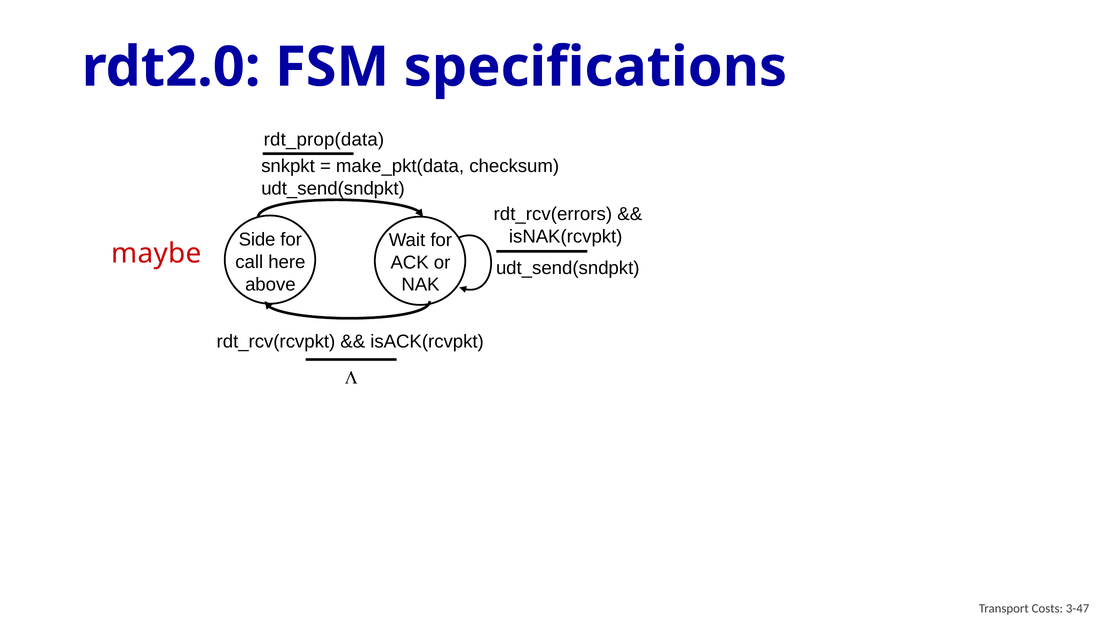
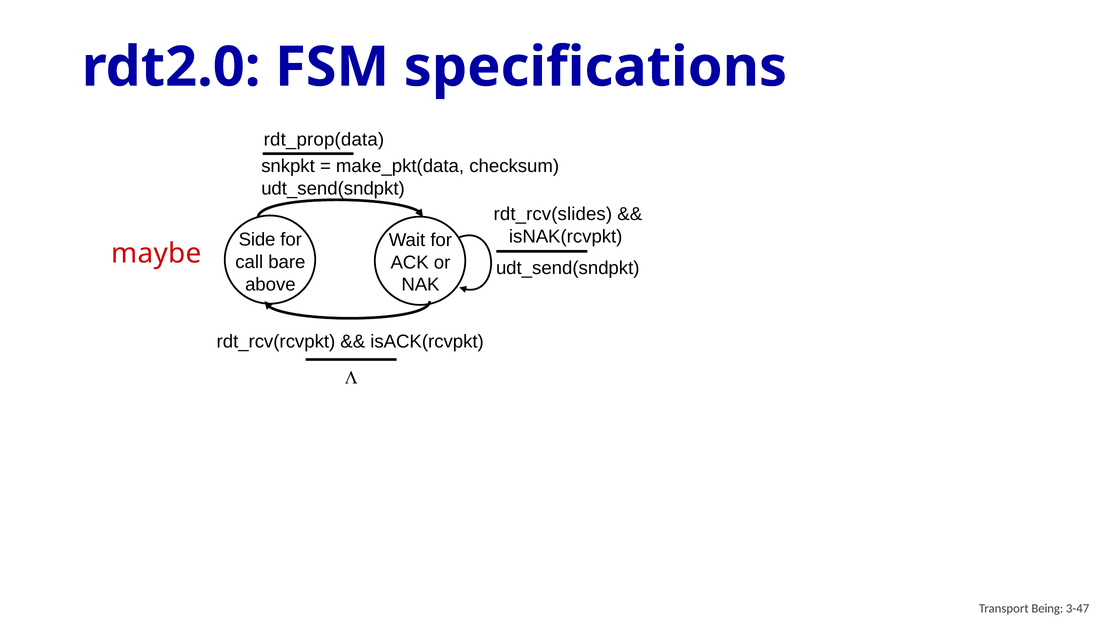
rdt_rcv(errors: rdt_rcv(errors -> rdt_rcv(slides
here: here -> bare
Costs: Costs -> Being
